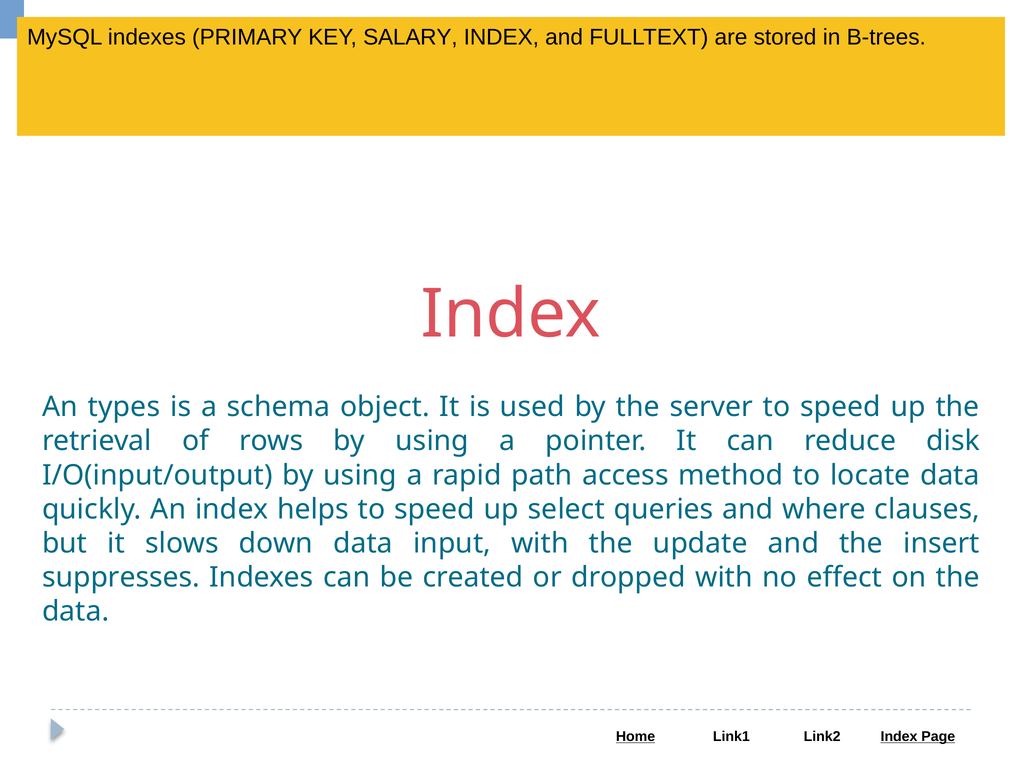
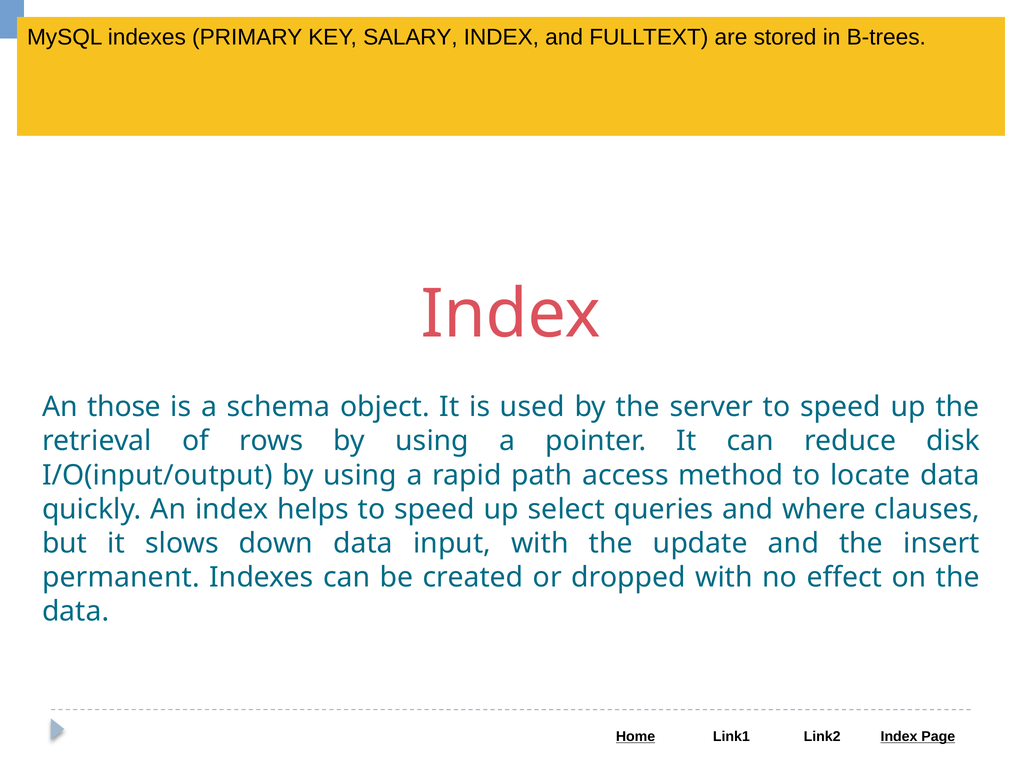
An types: types -> those
suppresses: suppresses -> permanent
